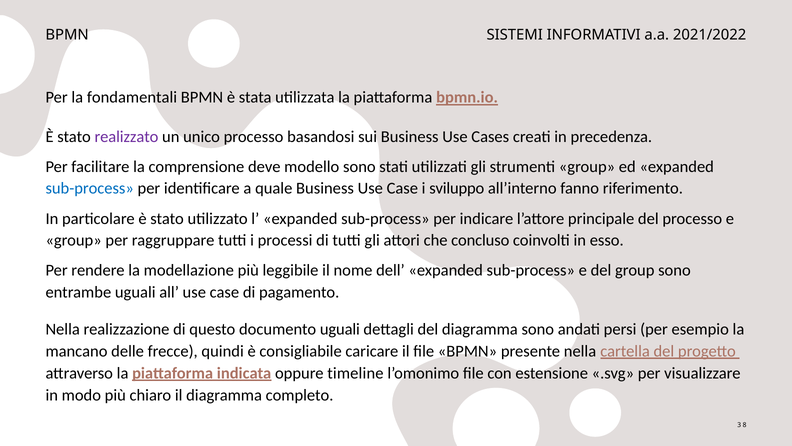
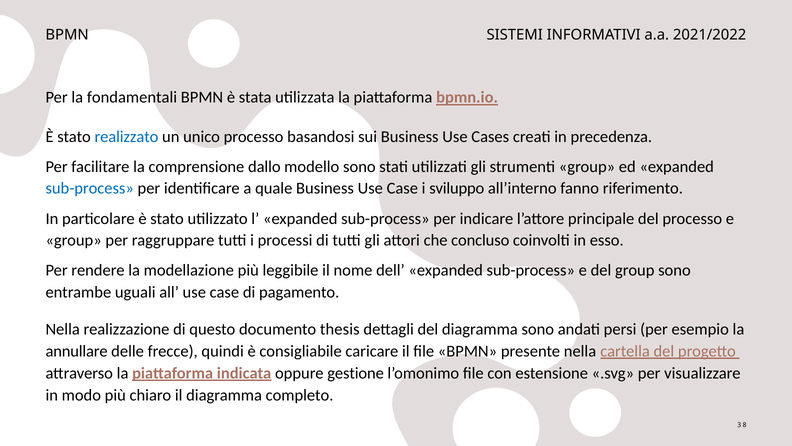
realizzato colour: purple -> blue
deve: deve -> dallo
documento uguali: uguali -> thesis
mancano: mancano -> annullare
timeline: timeline -> gestione
